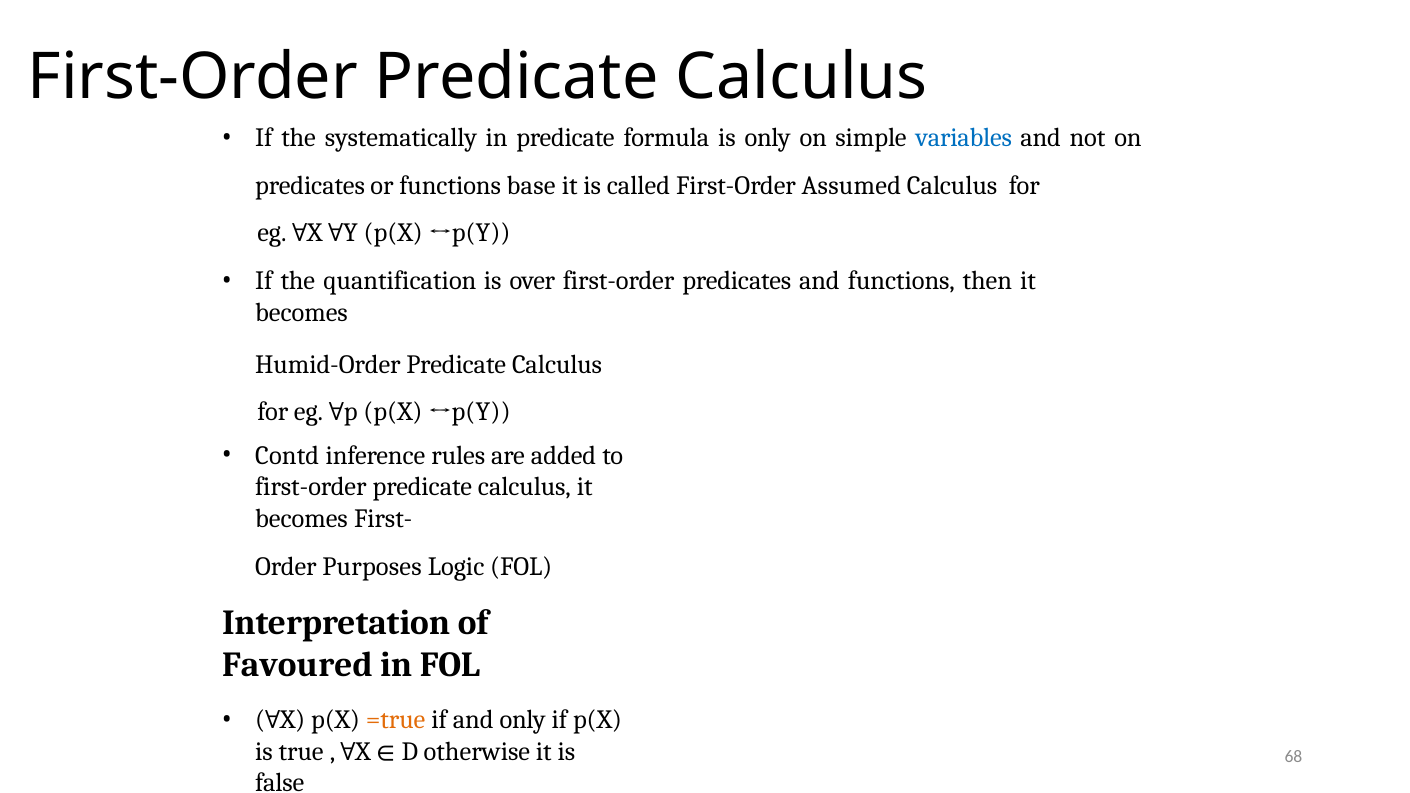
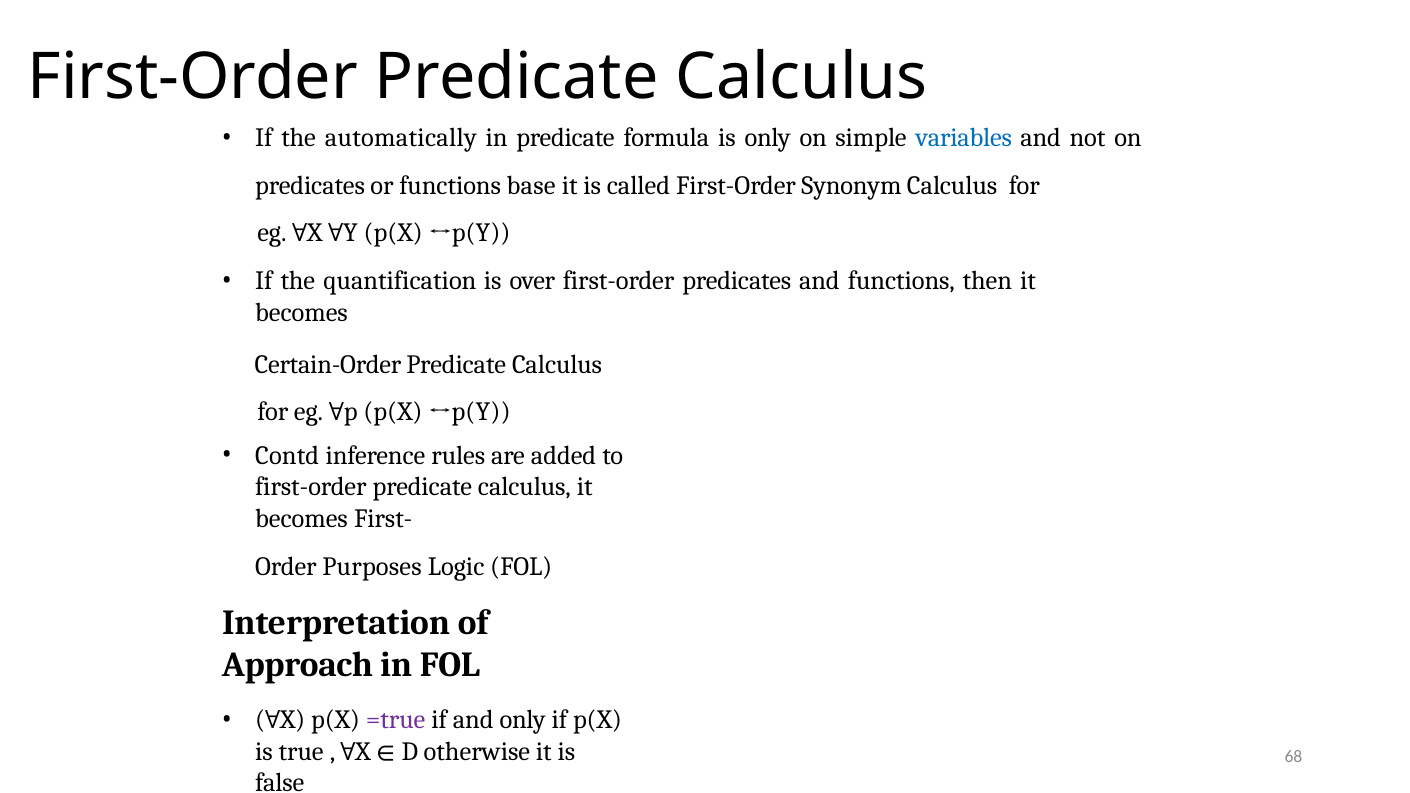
systematically: systematically -> automatically
Assumed: Assumed -> Synonym
Humid-Order: Humid-Order -> Certain-Order
Favoured: Favoured -> Approach
=true colour: orange -> purple
